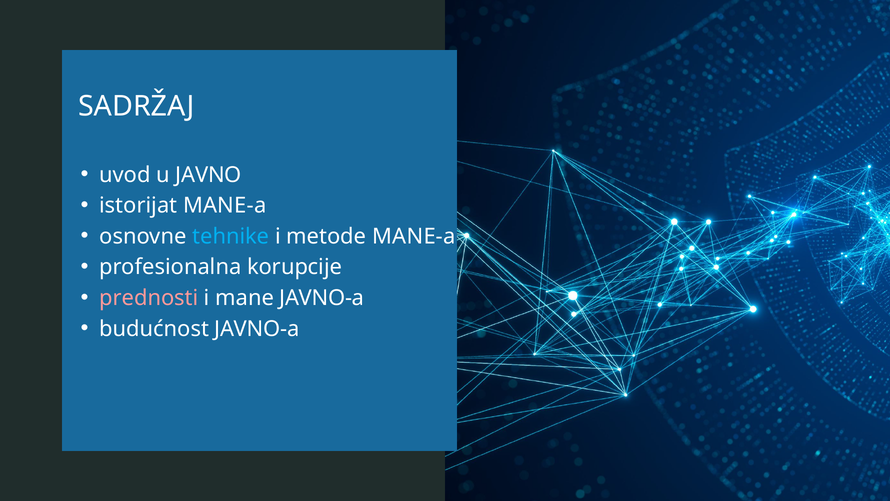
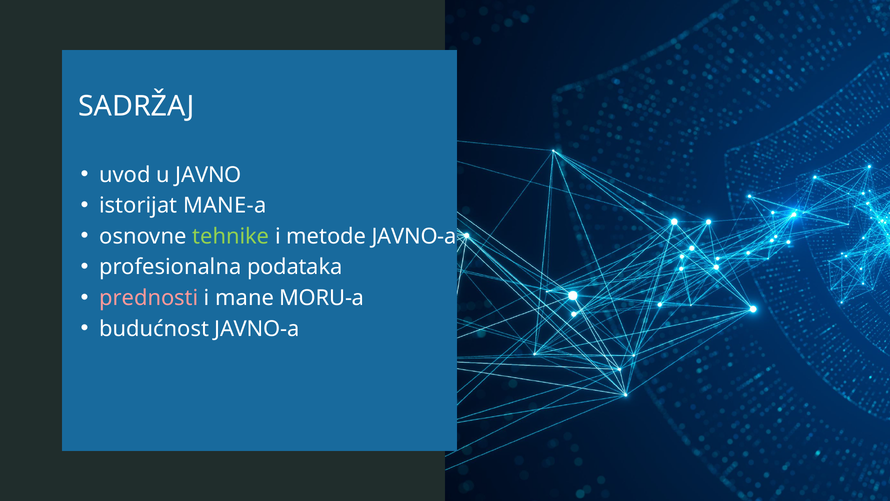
tehnike colour: light blue -> light green
metode MANE-a: MANE-a -> JAVNO-a
korupcije: korupcije -> podataka
mane JAVNO-a: JAVNO-a -> MORU-a
